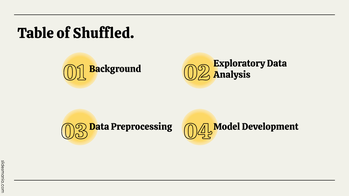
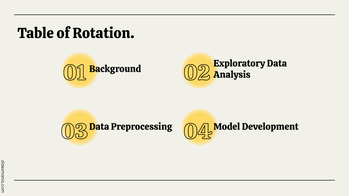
Shuffled: Shuffled -> Rotation
